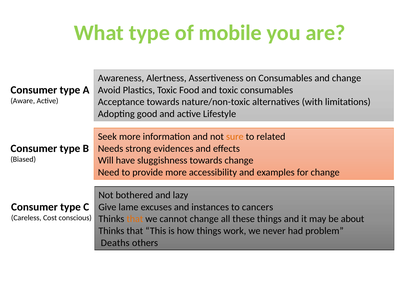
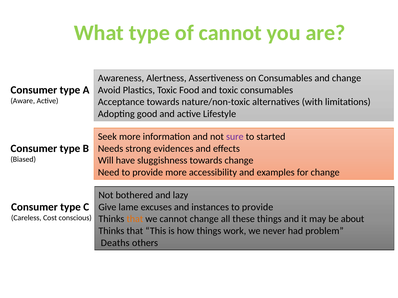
of mobile: mobile -> cannot
sure colour: orange -> purple
related: related -> started
instances to cancers: cancers -> provide
